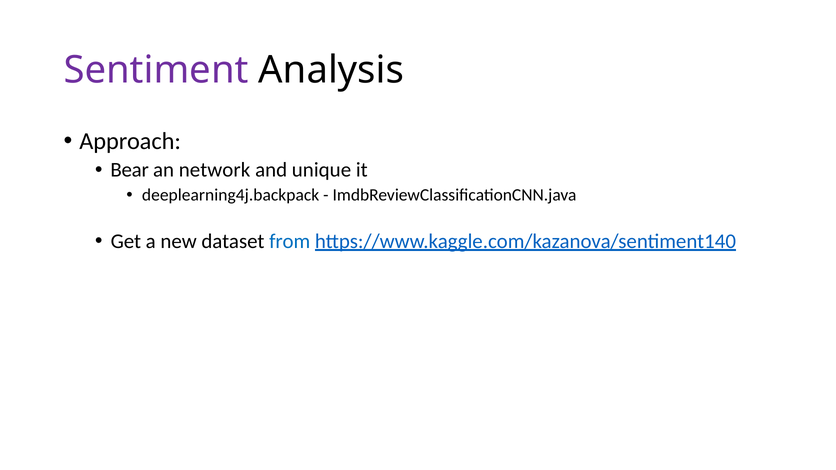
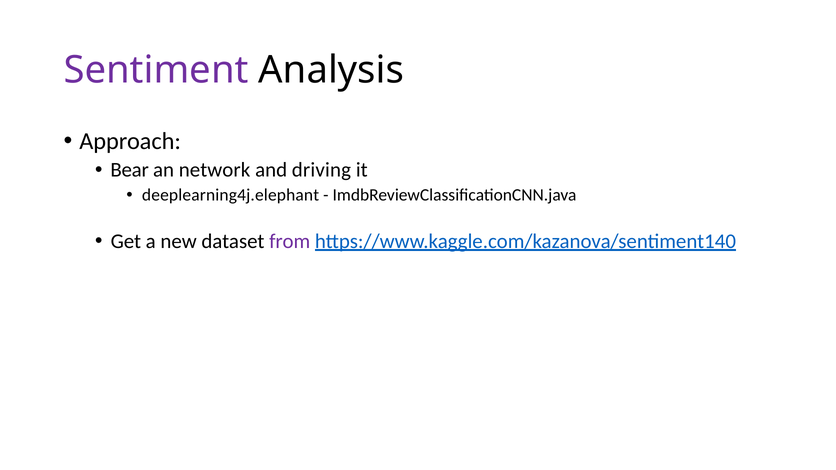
unique: unique -> driving
deeplearning4j.backpack: deeplearning4j.backpack -> deeplearning4j.elephant
from colour: blue -> purple
